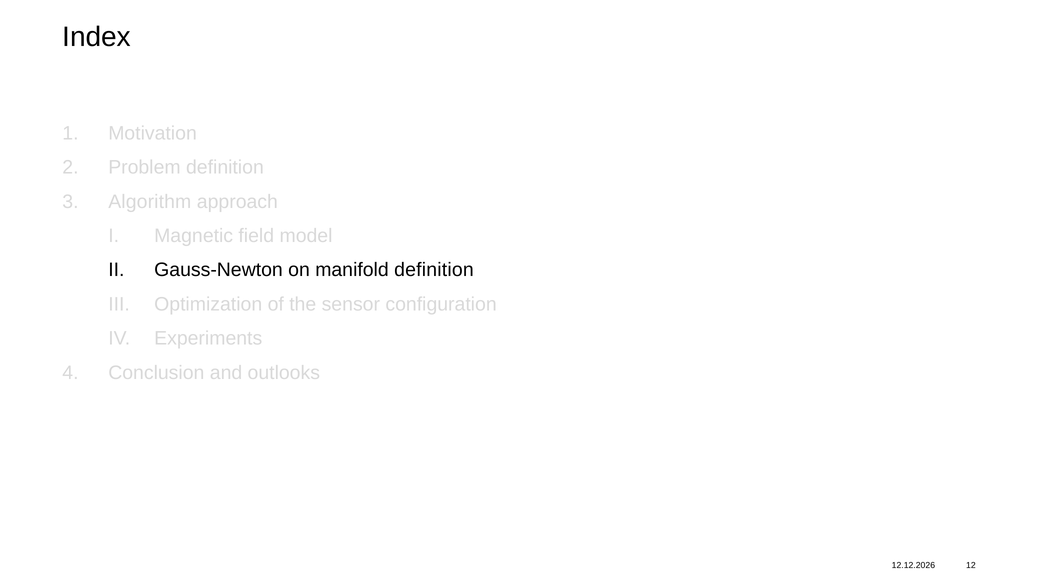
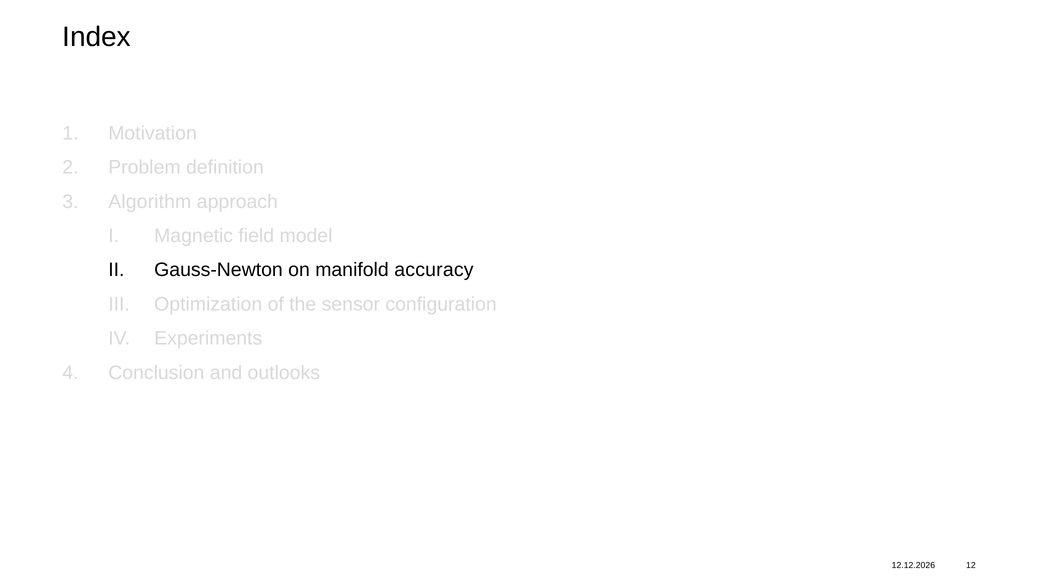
manifold definition: definition -> accuracy
